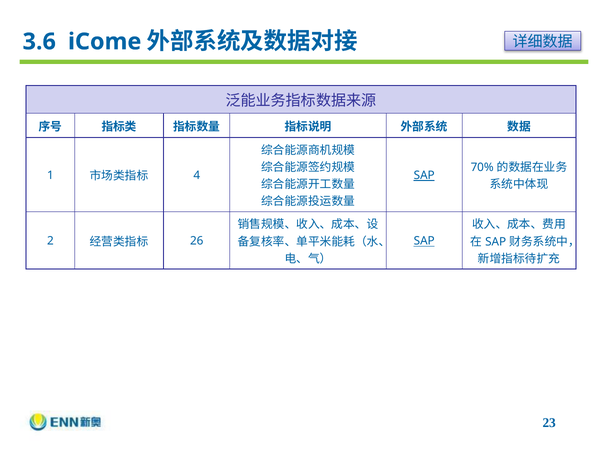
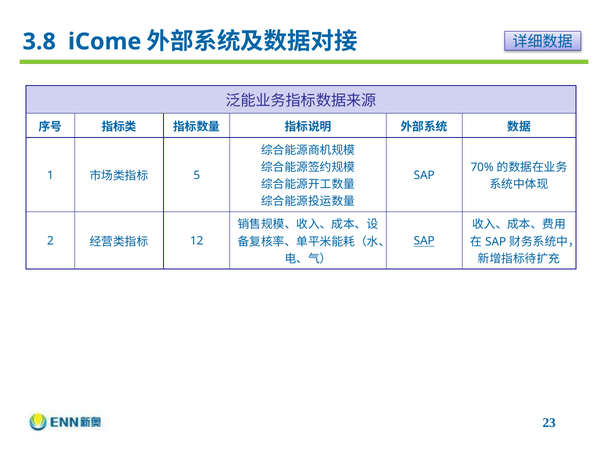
3.6: 3.6 -> 3.8
4: 4 -> 5
SAP at (424, 176) underline: present -> none
26: 26 -> 12
